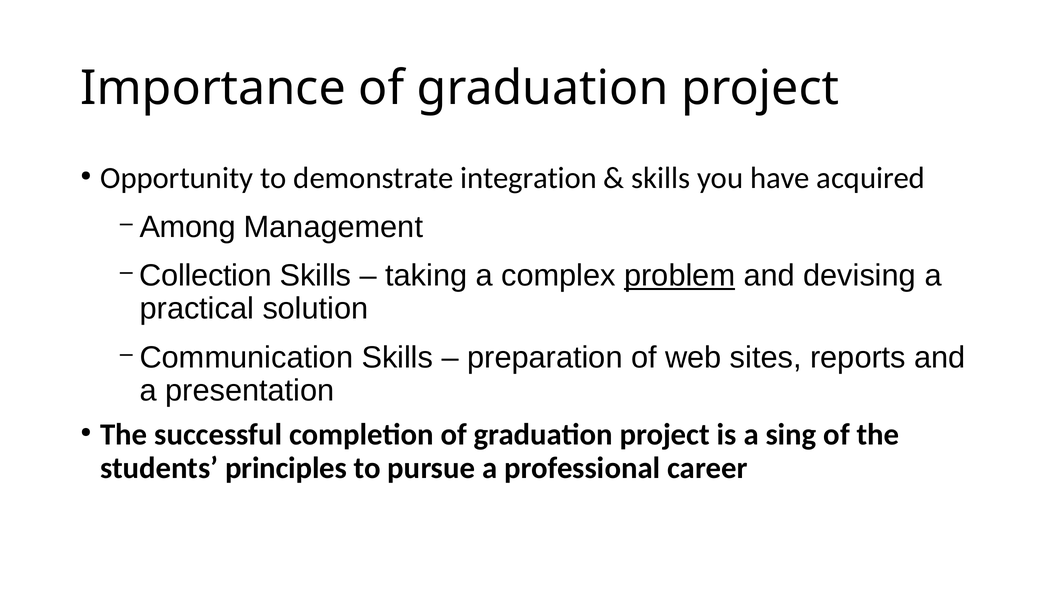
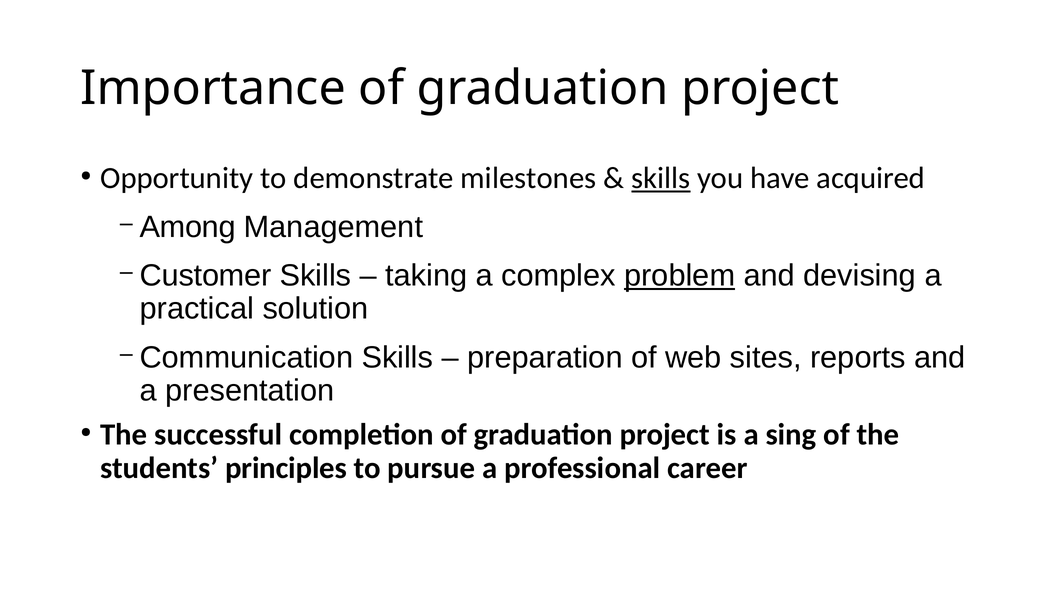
integration: integration -> milestones
skills at (661, 178) underline: none -> present
Collection: Collection -> Customer
